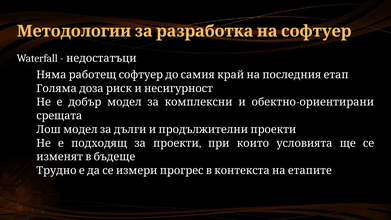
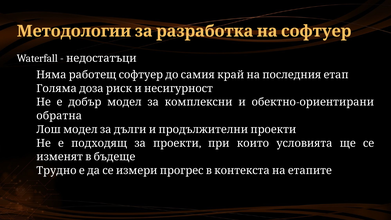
срещата: срещата -> обратна
